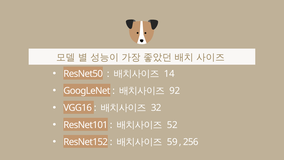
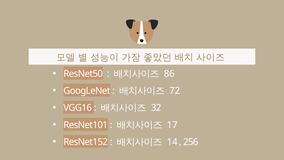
14: 14 -> 86
92: 92 -> 72
52: 52 -> 17
59: 59 -> 14
